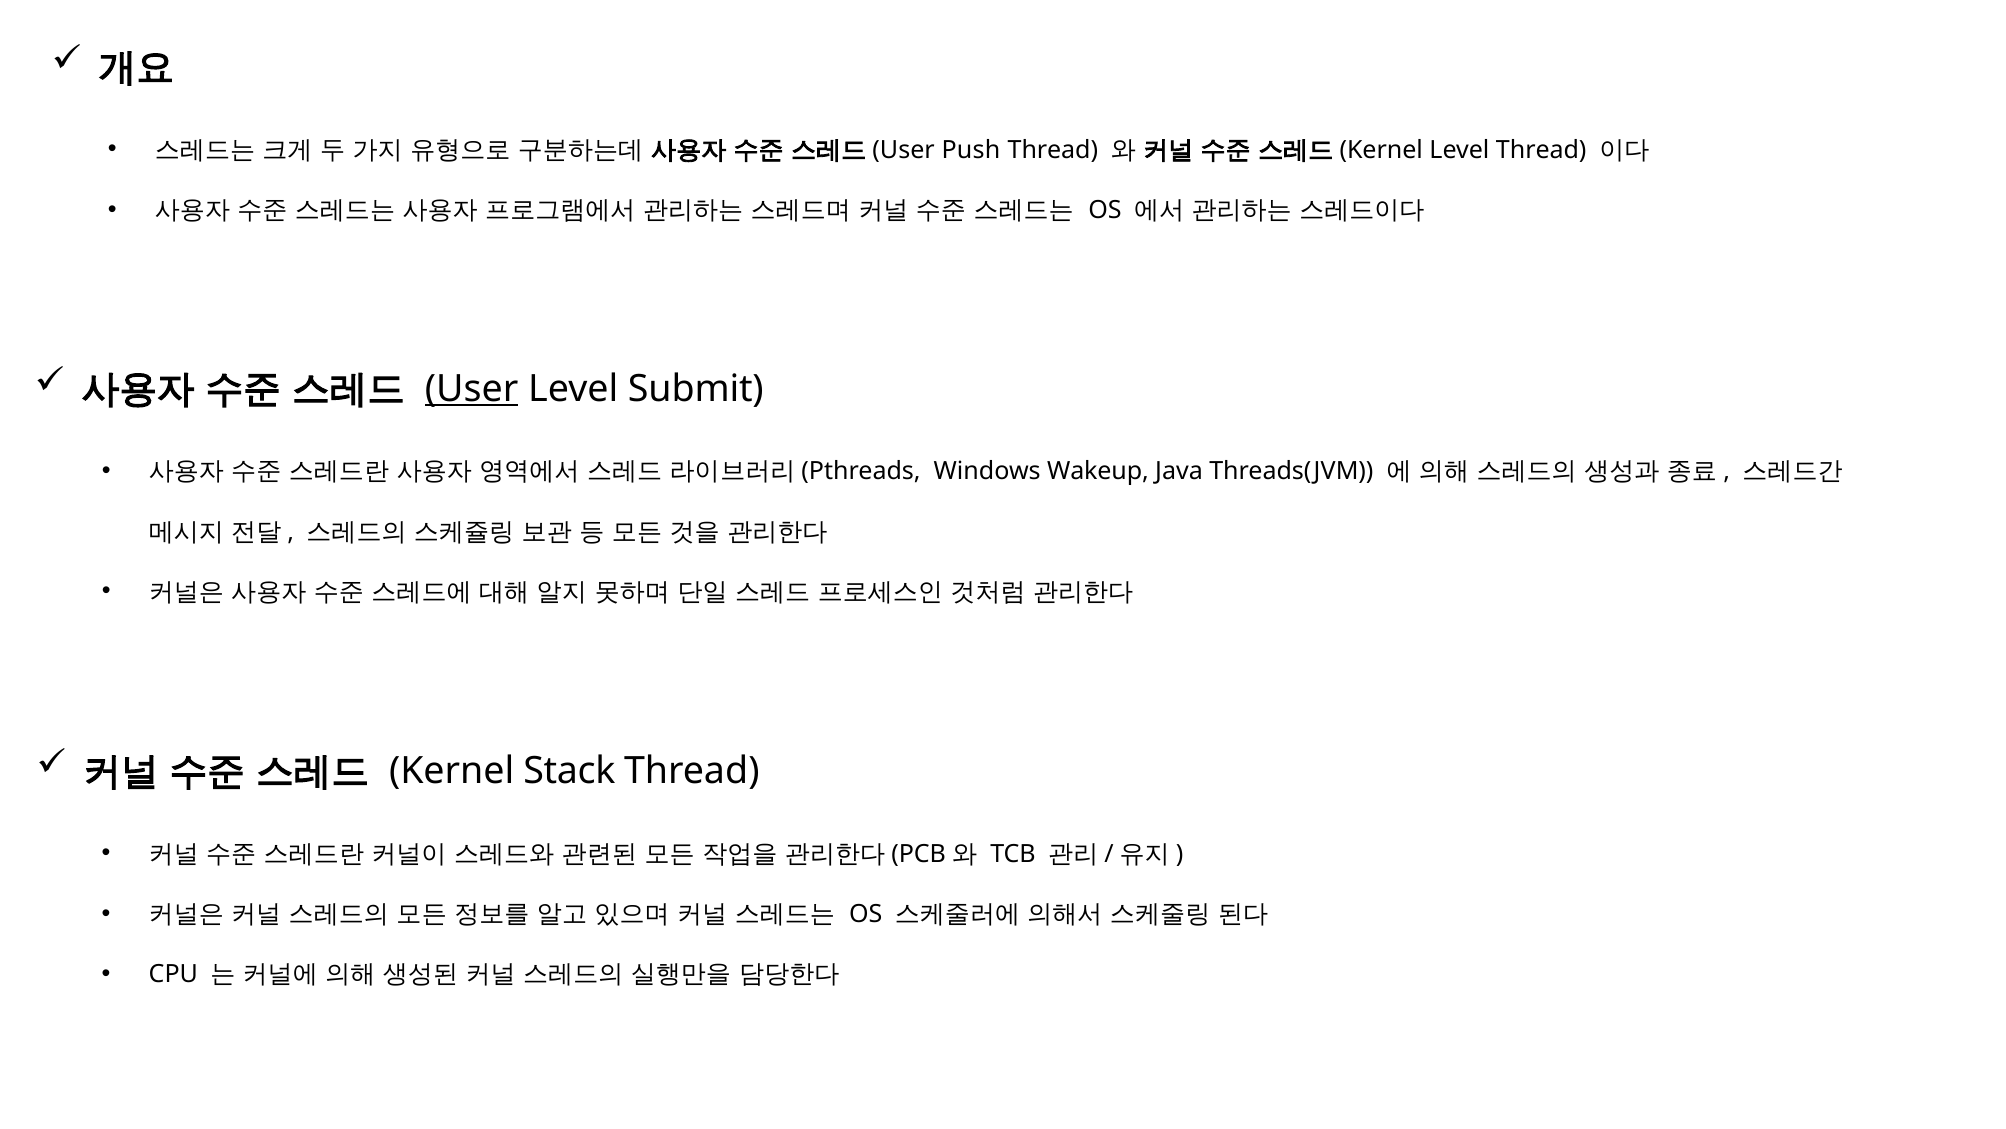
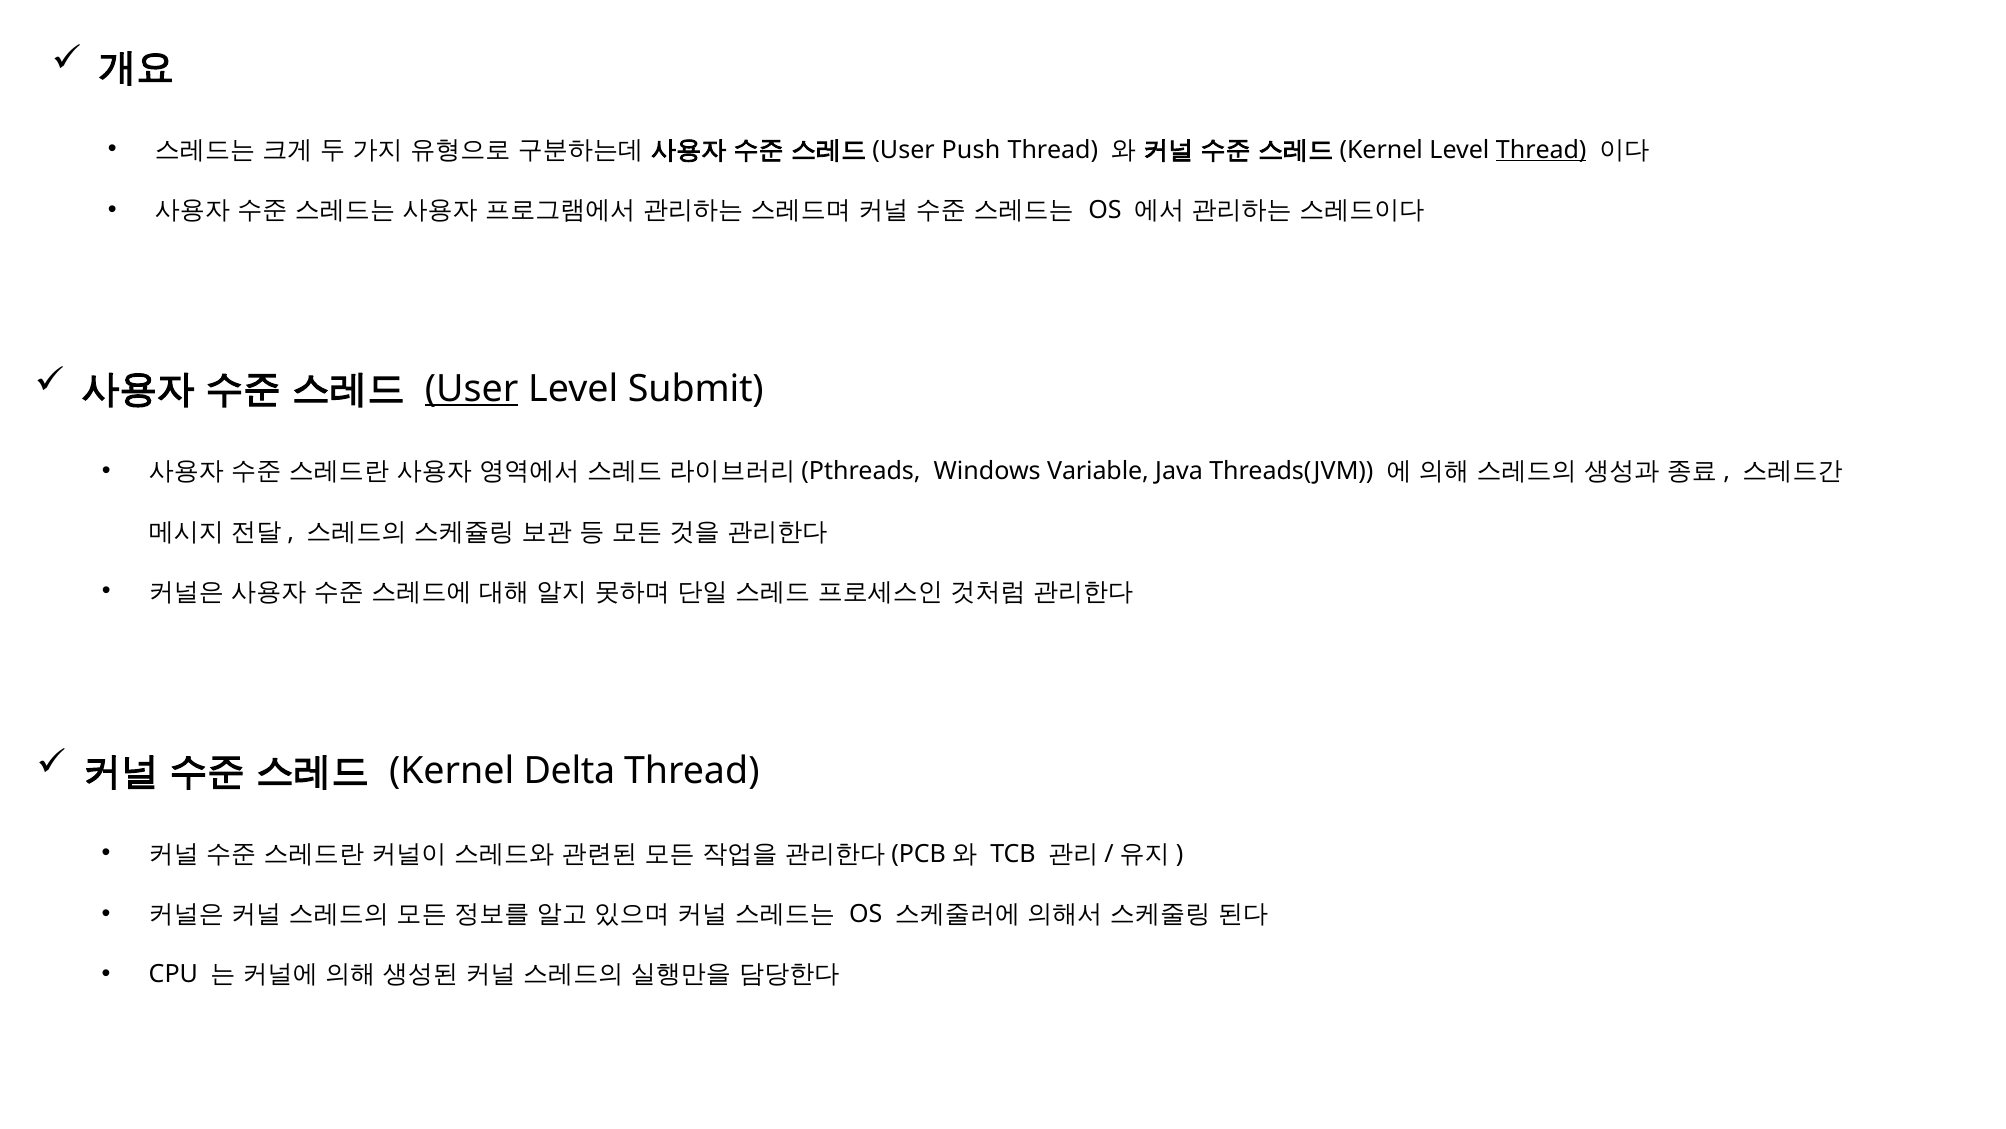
Thread at (1541, 150) underline: none -> present
Wakeup: Wakeup -> Variable
Stack: Stack -> Delta
